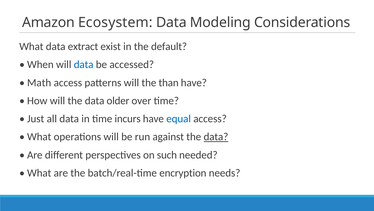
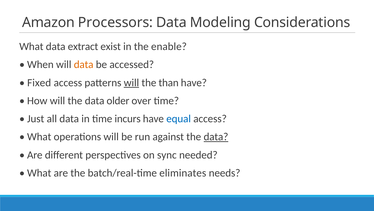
Ecosystem: Ecosystem -> Processors
default: default -> enable
data at (84, 64) colour: blue -> orange
Math: Math -> Fixed
will at (131, 82) underline: none -> present
such: such -> sync
encryption: encryption -> eliminates
